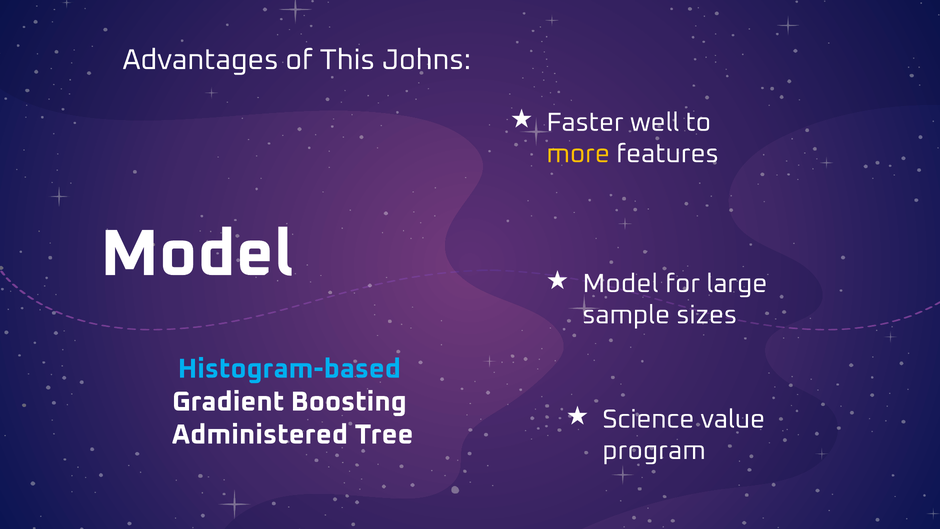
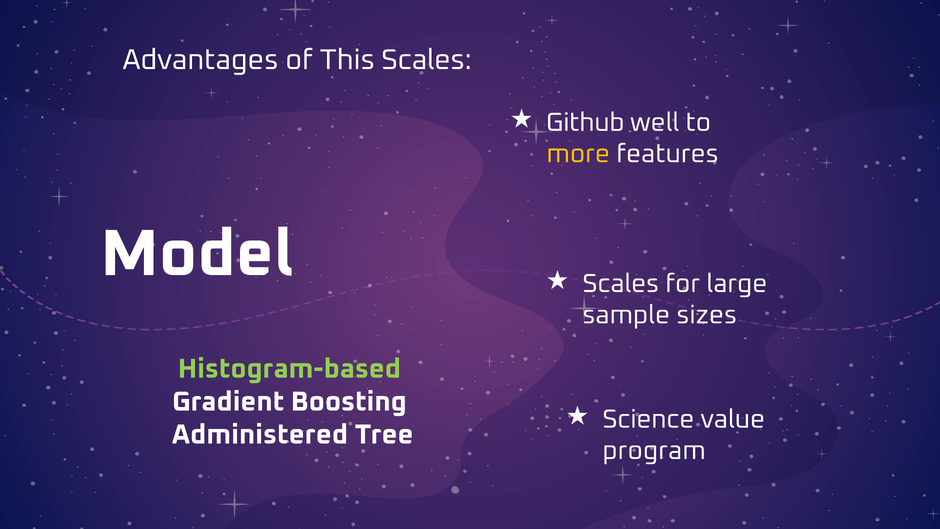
This Johns: Johns -> Scales
Faster: Faster -> Github
Model at (621, 283): Model -> Scales
Histogram-based colour: light blue -> light green
